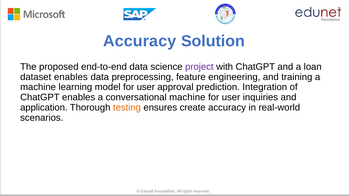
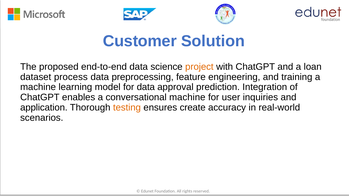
Accuracy at (140, 41): Accuracy -> Customer
project colour: purple -> orange
dataset enables: enables -> process
model for user: user -> data
